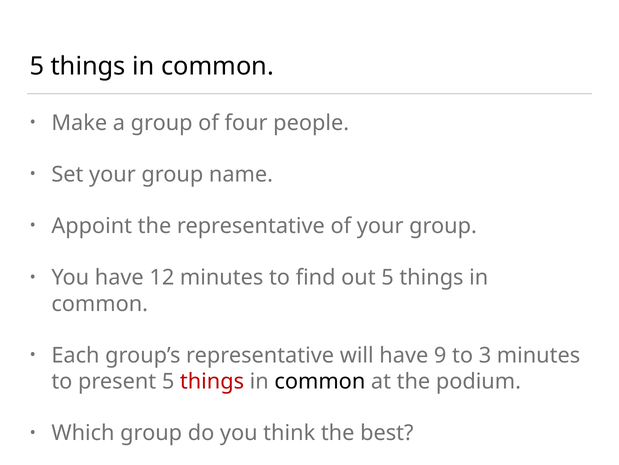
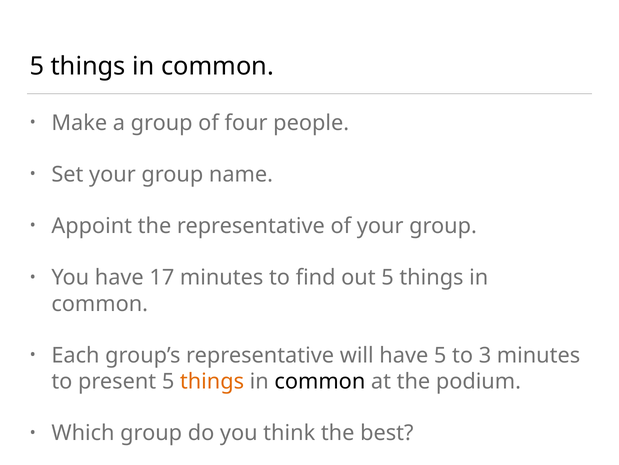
12: 12 -> 17
have 9: 9 -> 5
things at (212, 381) colour: red -> orange
